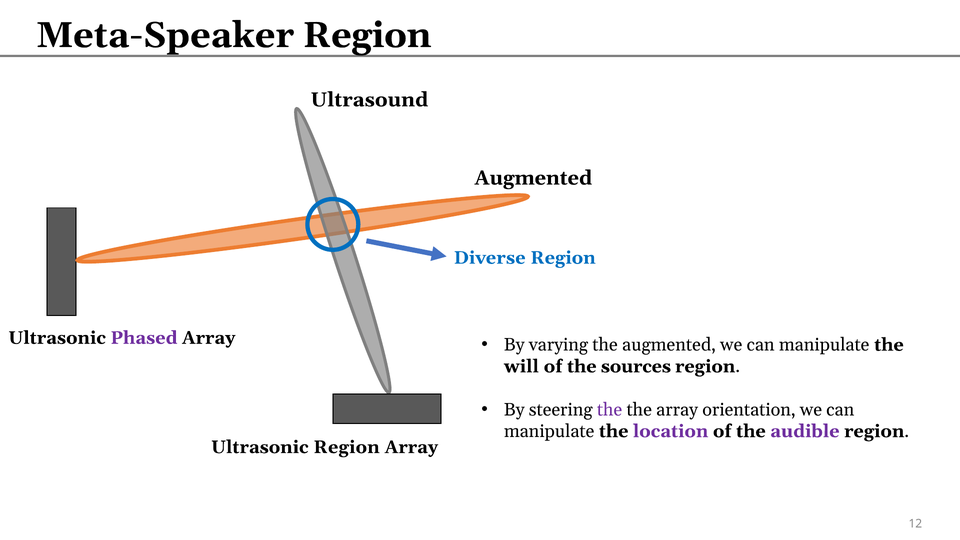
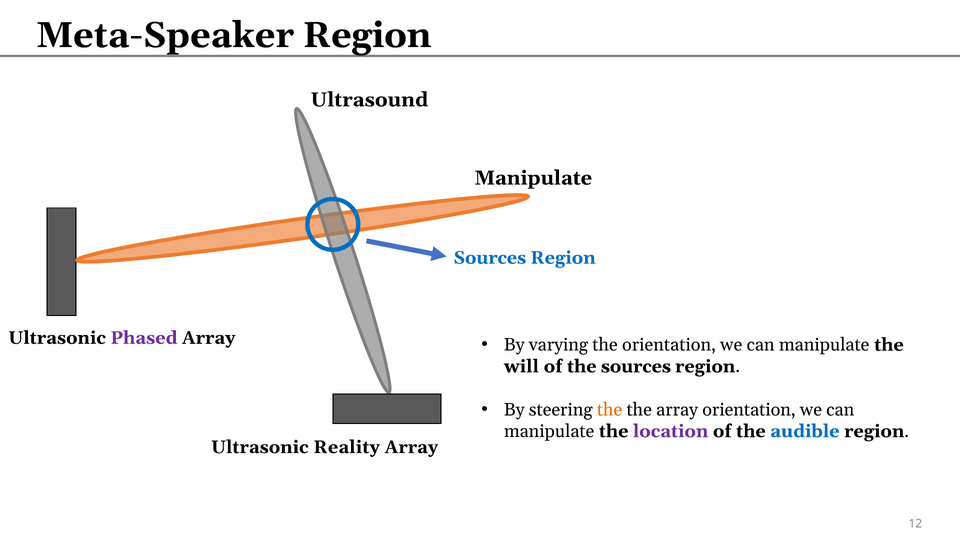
Augmented at (533, 178): Augmented -> Manipulate
Diverse at (490, 258): Diverse -> Sources
the augmented: augmented -> orientation
the at (610, 410) colour: purple -> orange
audible colour: purple -> blue
Ultrasonic Region: Region -> Reality
